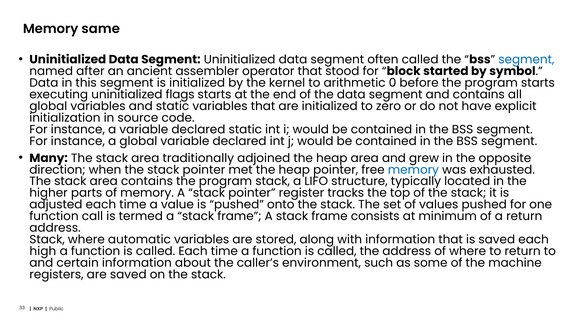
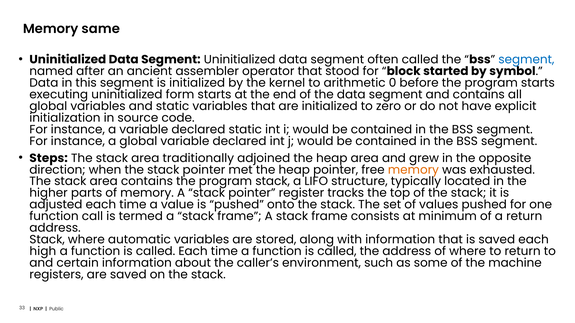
flags: flags -> form
Many: Many -> Steps
memory at (413, 170) colour: blue -> orange
